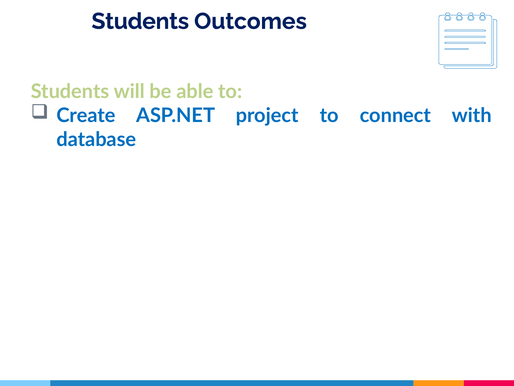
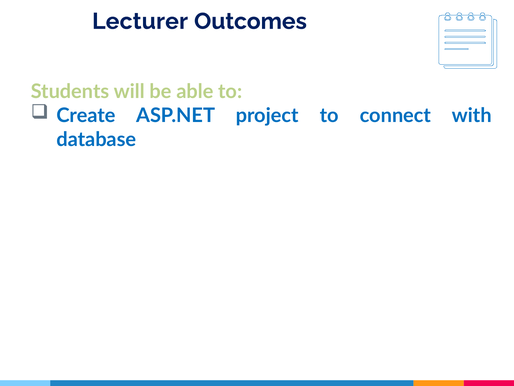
Students at (140, 21): Students -> Lecturer
